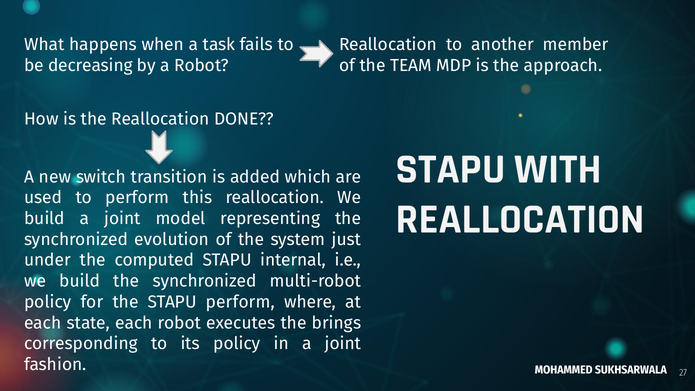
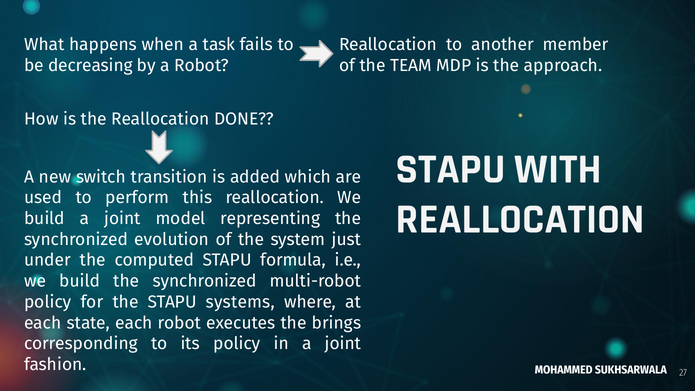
internal: internal -> formula
STAPU perform: perform -> systems
